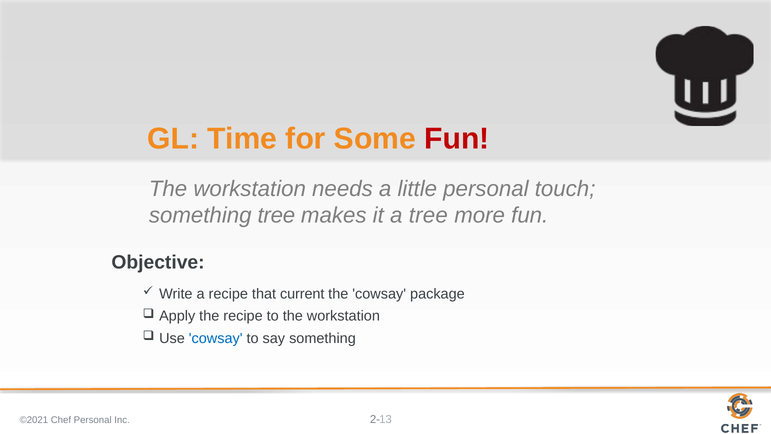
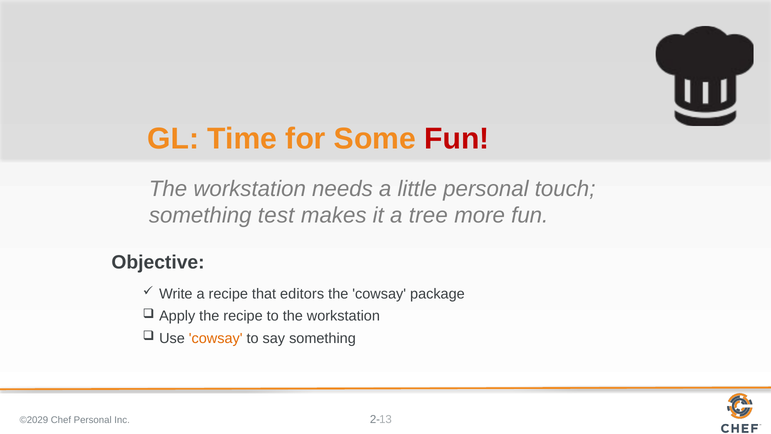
something tree: tree -> test
current: current -> editors
cowsay at (216, 338) colour: blue -> orange
©2021: ©2021 -> ©2029
